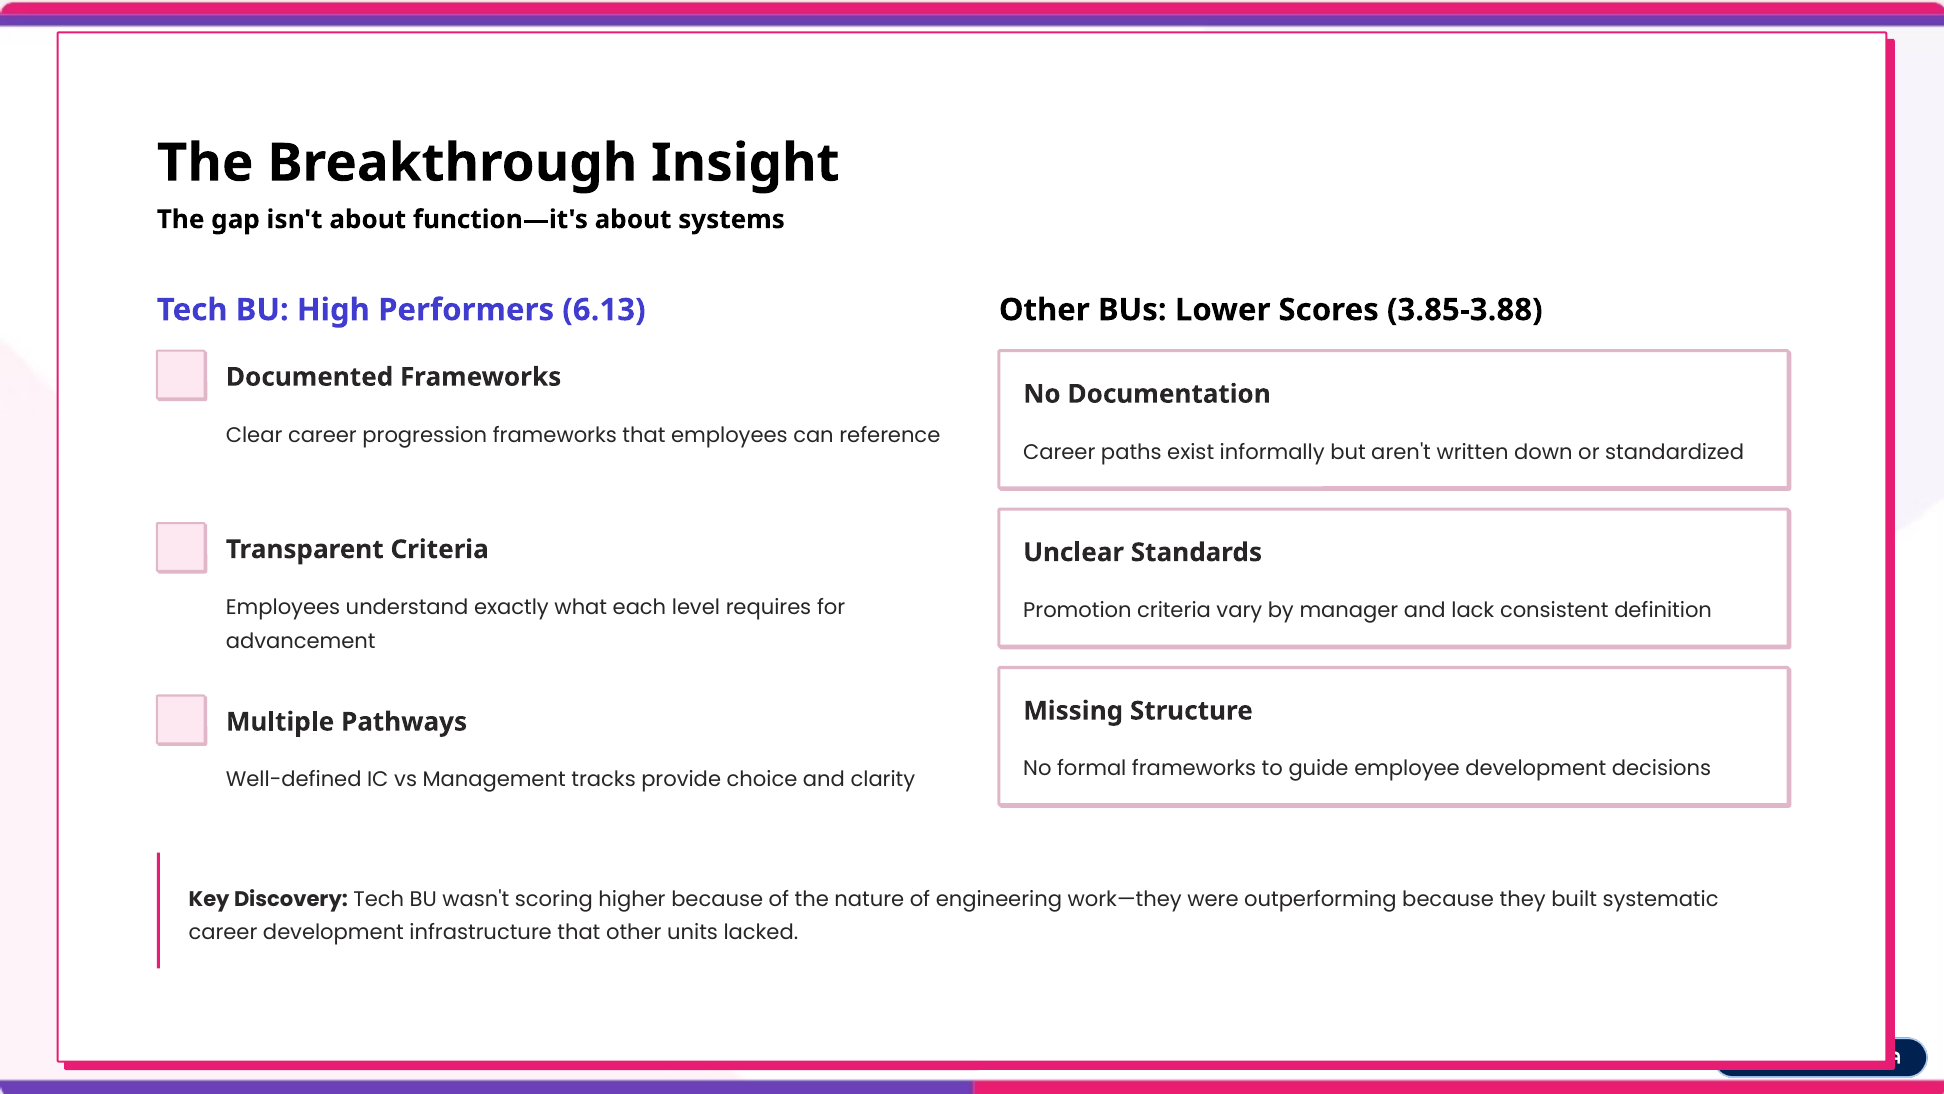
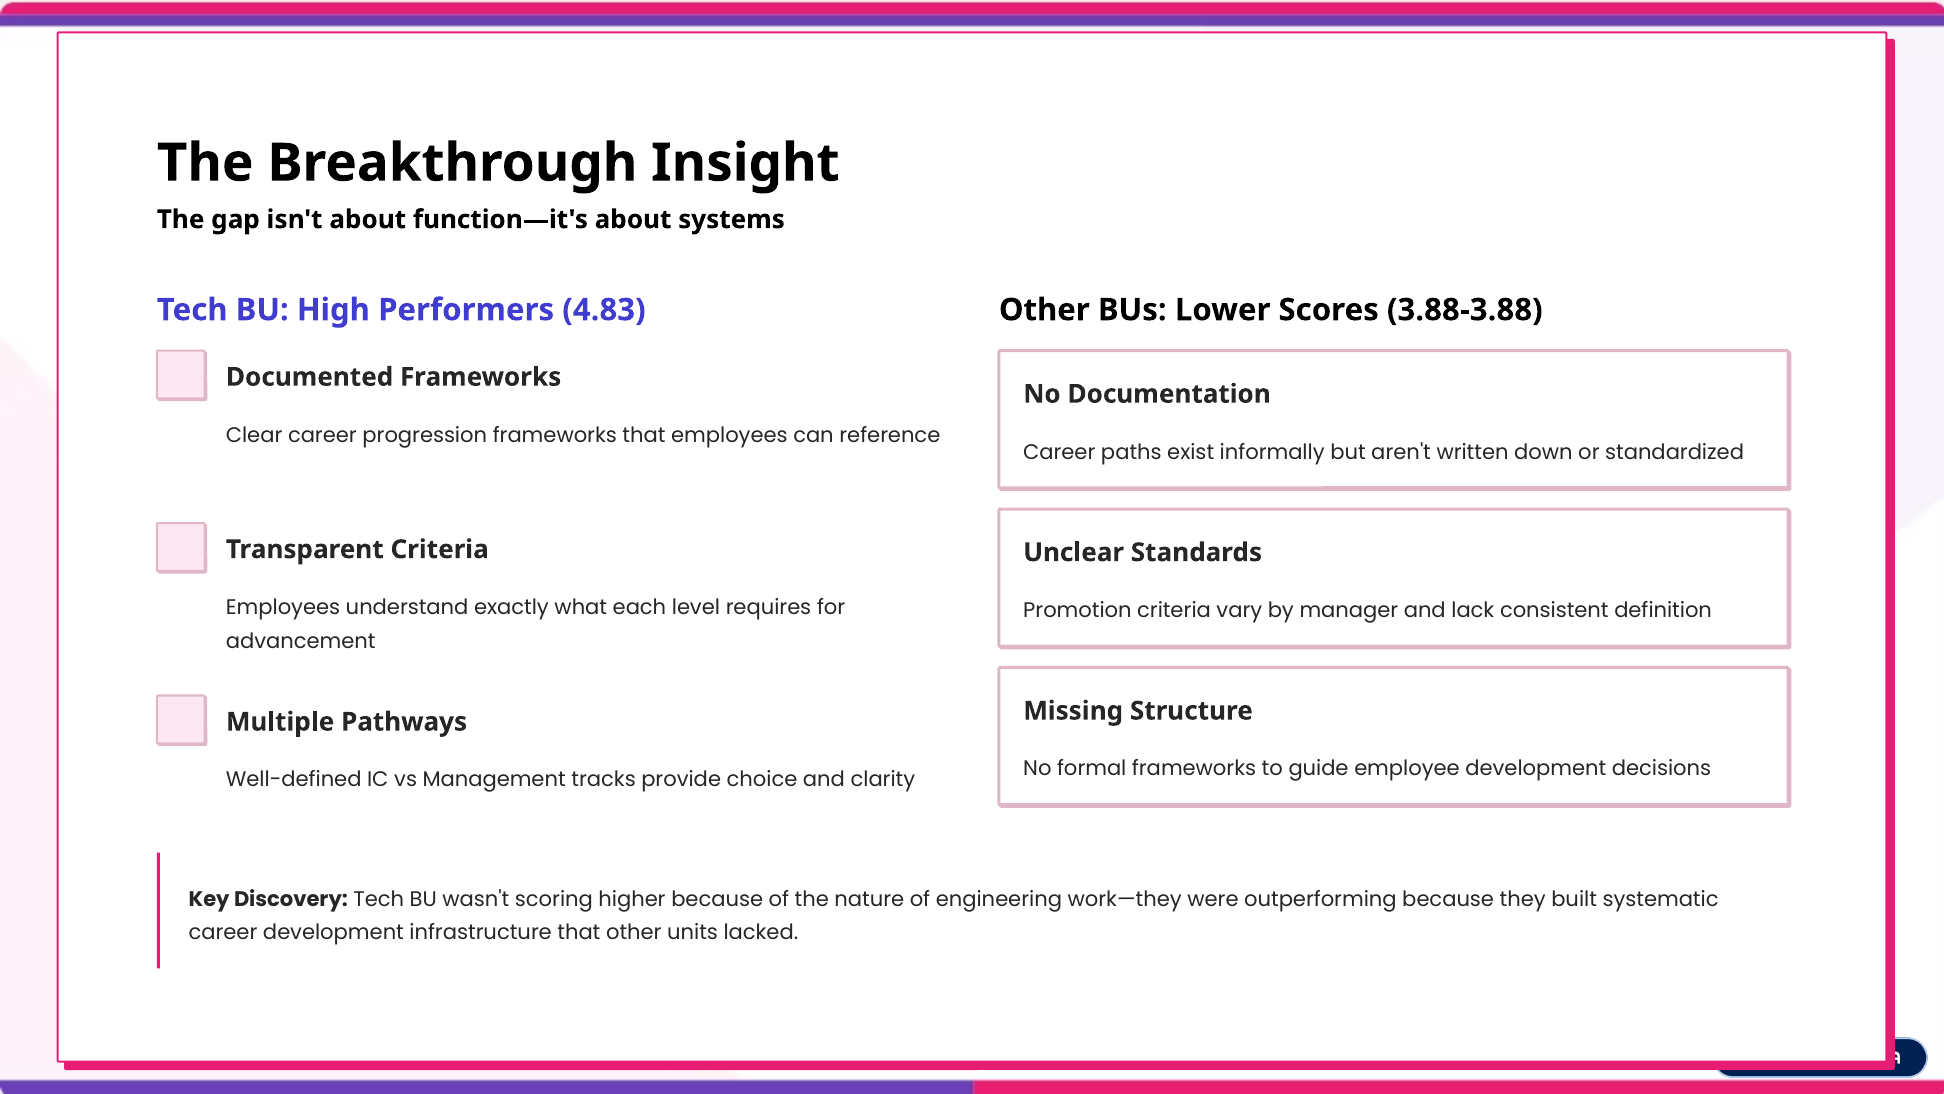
6.13: 6.13 -> 4.83
3.85-3.88: 3.85-3.88 -> 3.88-3.88
